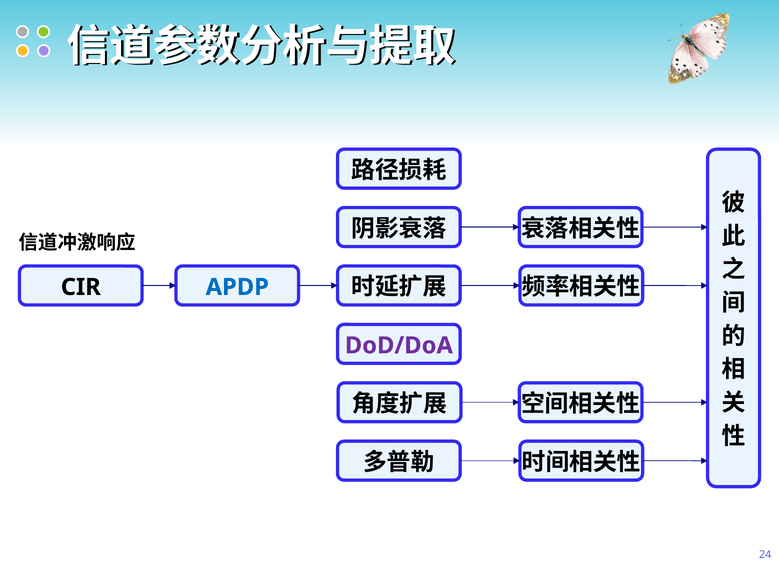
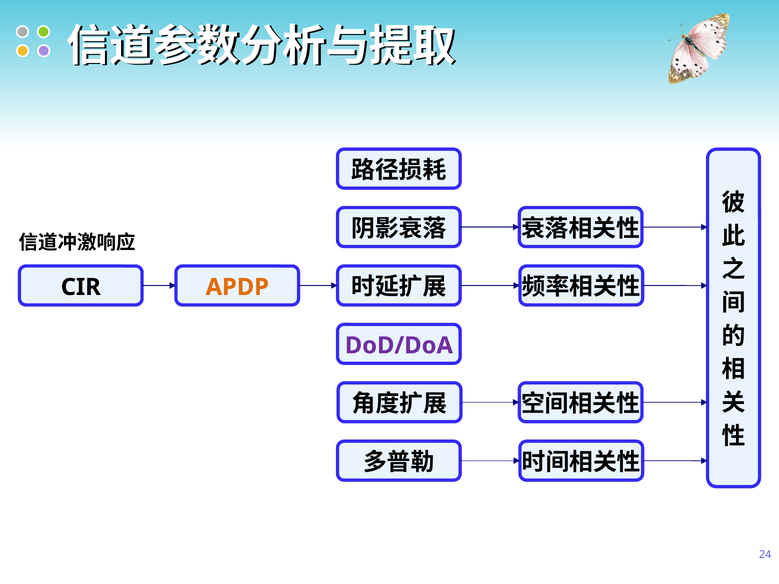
APDP colour: blue -> orange
